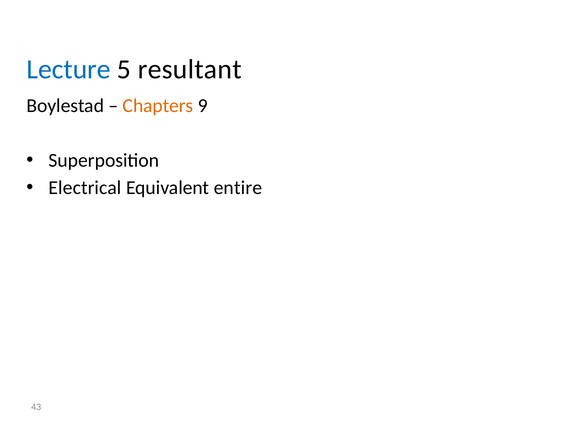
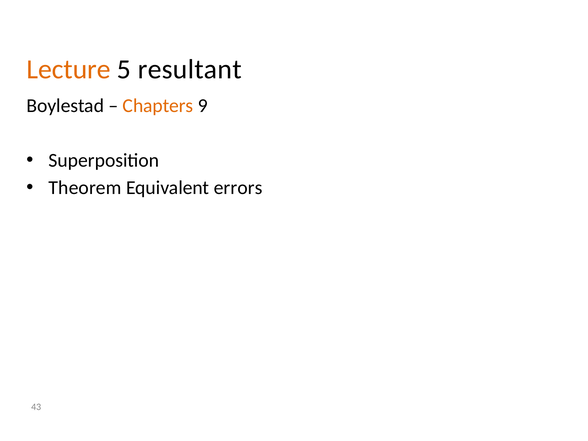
Lecture colour: blue -> orange
Electrical: Electrical -> Theorem
entire: entire -> errors
